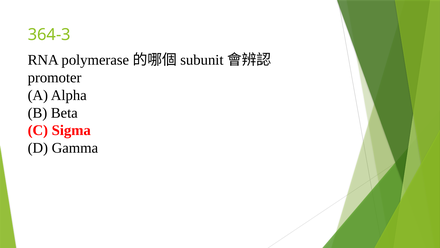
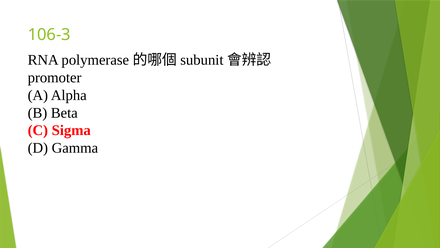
364-3: 364-3 -> 106-3
